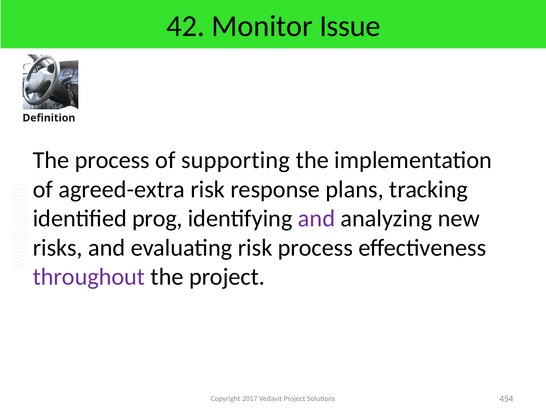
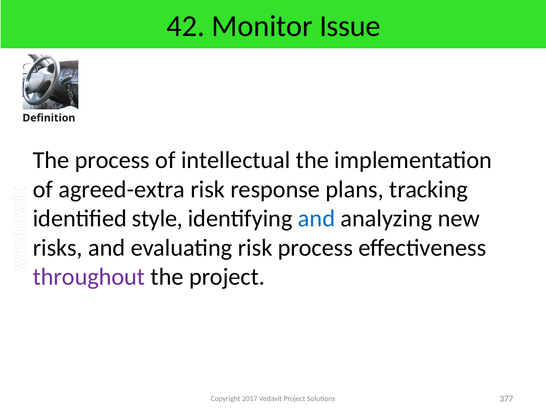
supporting: supporting -> intellectual
prog: prog -> style
and at (317, 218) colour: purple -> blue
454: 454 -> 377
